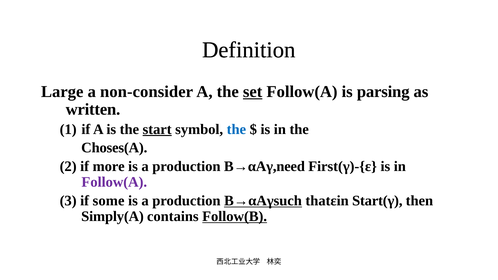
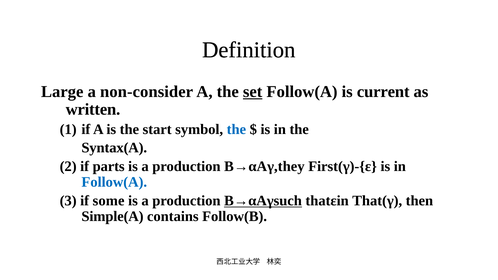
parsing: parsing -> current
start underline: present -> none
Choses(A: Choses(A -> Syntax(A
more: more -> parts
B→αAγ,need: B→αAγ,need -> B→αAγ,they
Follow(A at (114, 182) colour: purple -> blue
Start(γ: Start(γ -> That(γ
Simply(A: Simply(A -> Simple(A
Follow(B underline: present -> none
